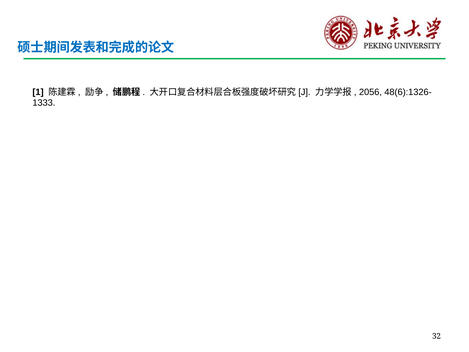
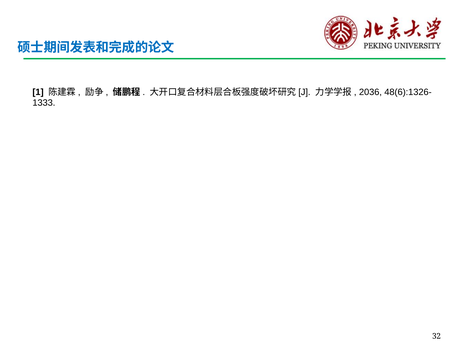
2056: 2056 -> 2036
